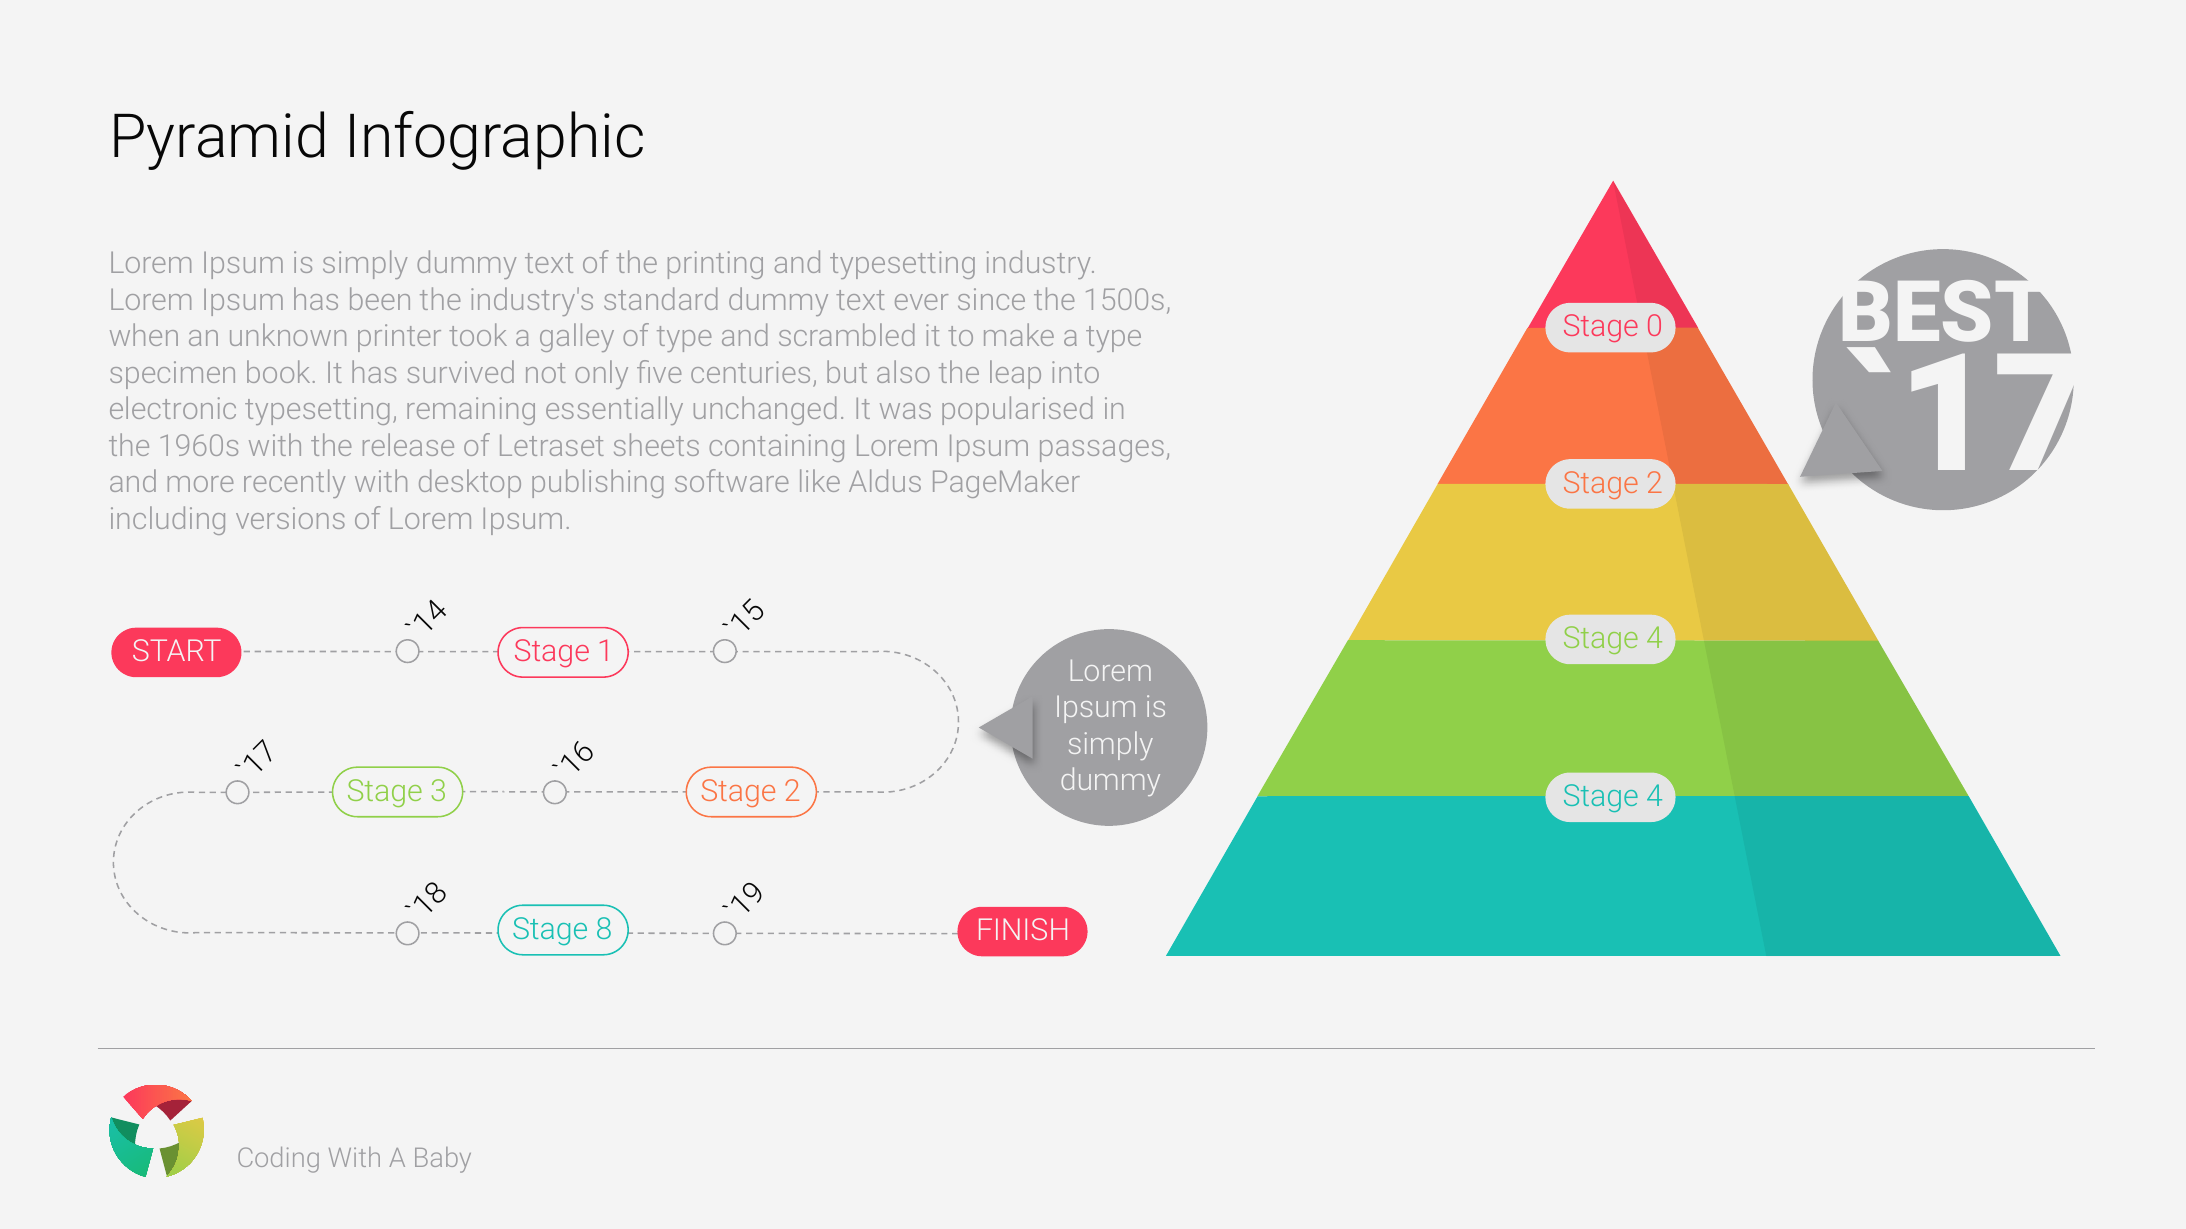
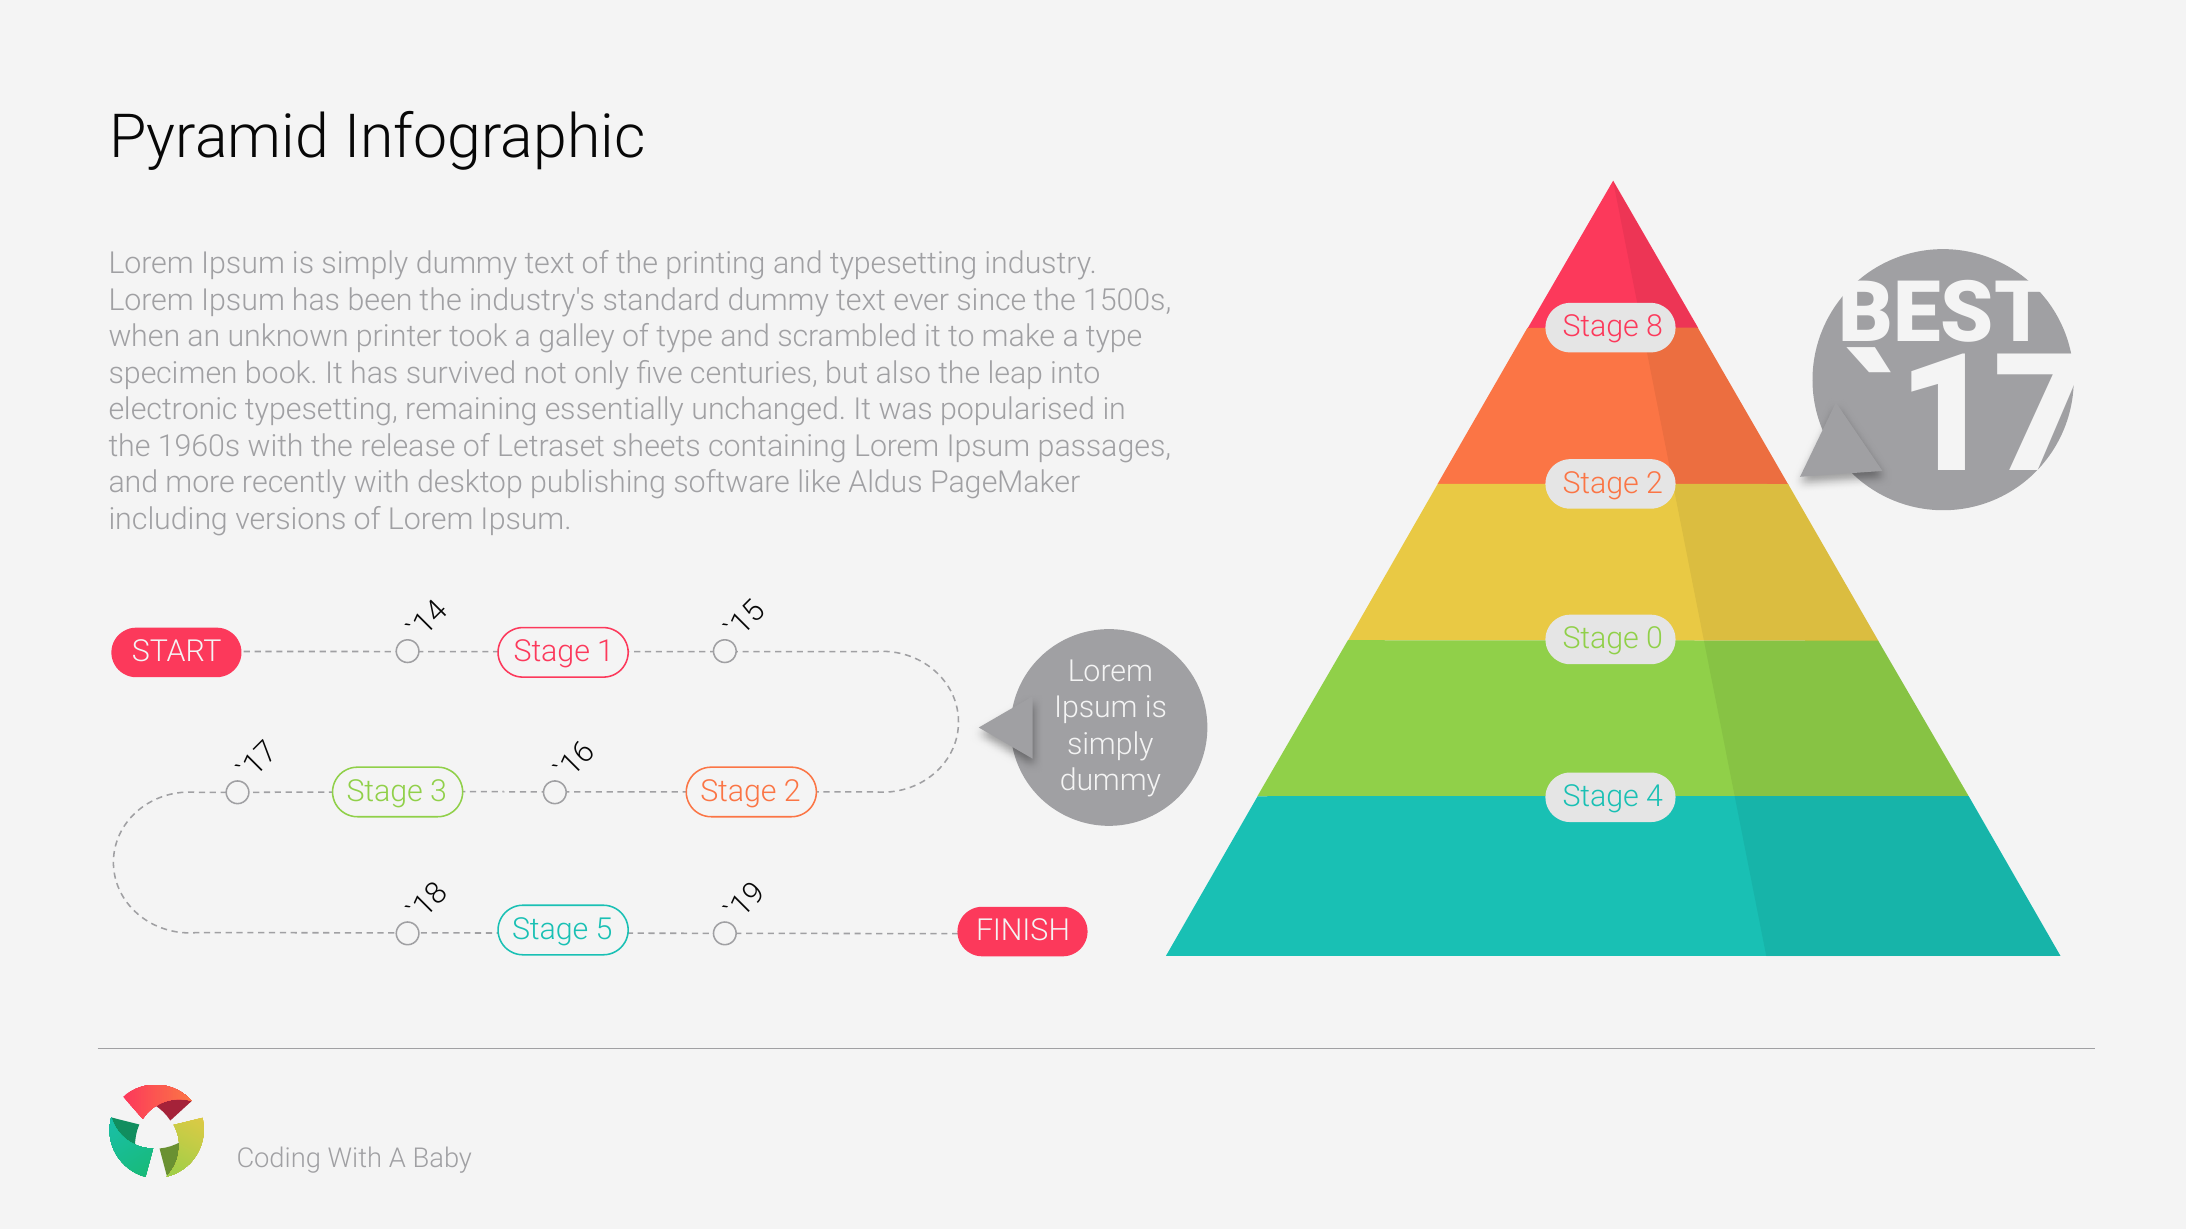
Stage 0: 0 -> 8
4 at (1655, 639): 4 -> 0
Stage 8: 8 -> 5
